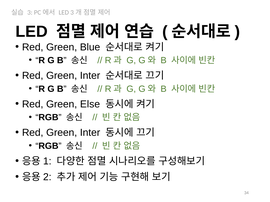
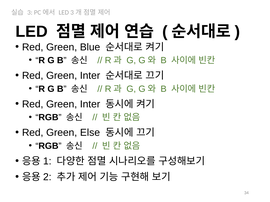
Else at (90, 104): Else -> Inter
Inter at (90, 133): Inter -> Else
